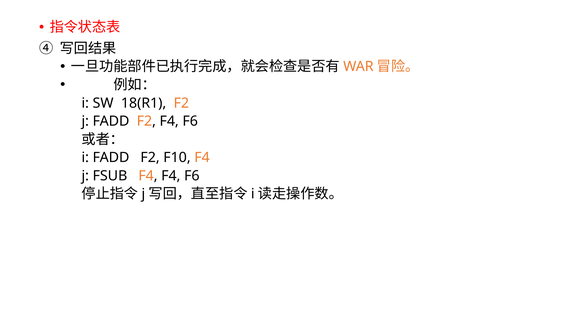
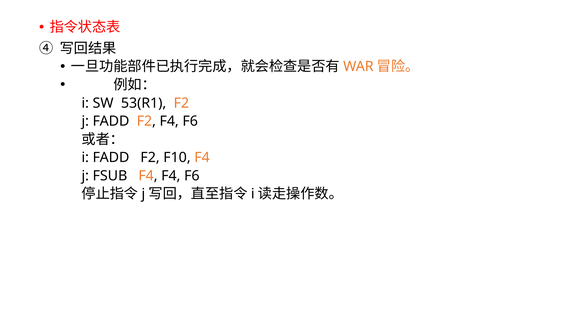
18(R1: 18(R1 -> 53(R1
